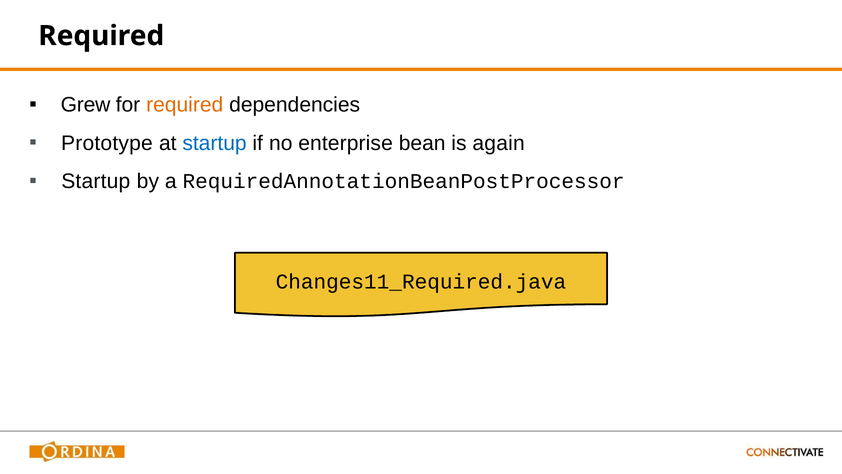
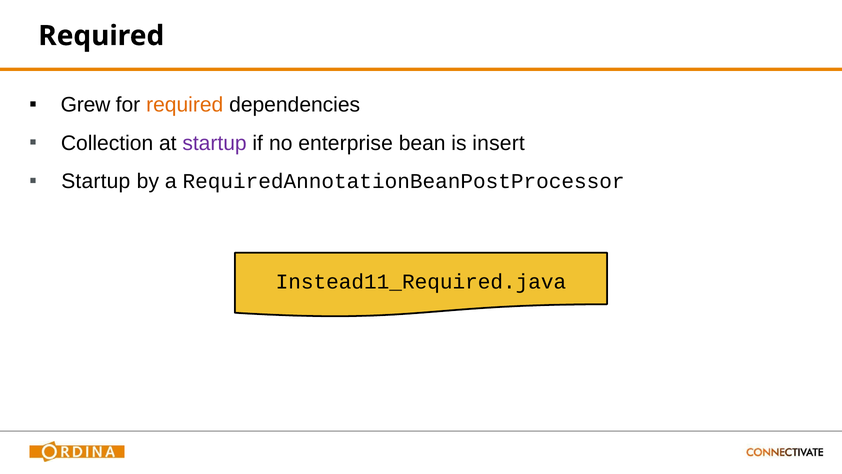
Prototype: Prototype -> Collection
startup at (215, 143) colour: blue -> purple
again: again -> insert
Changes11_Required.java: Changes11_Required.java -> Instead11_Required.java
